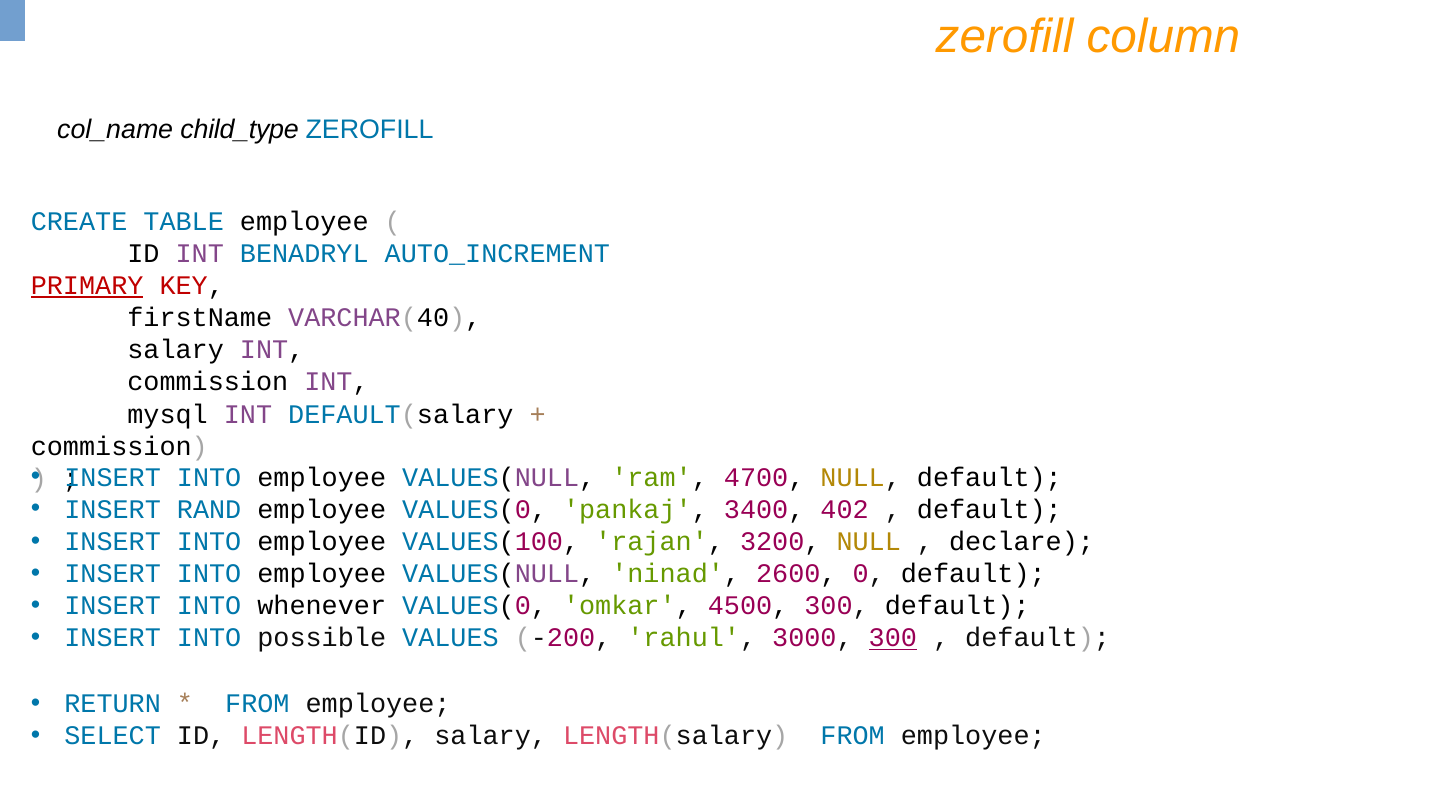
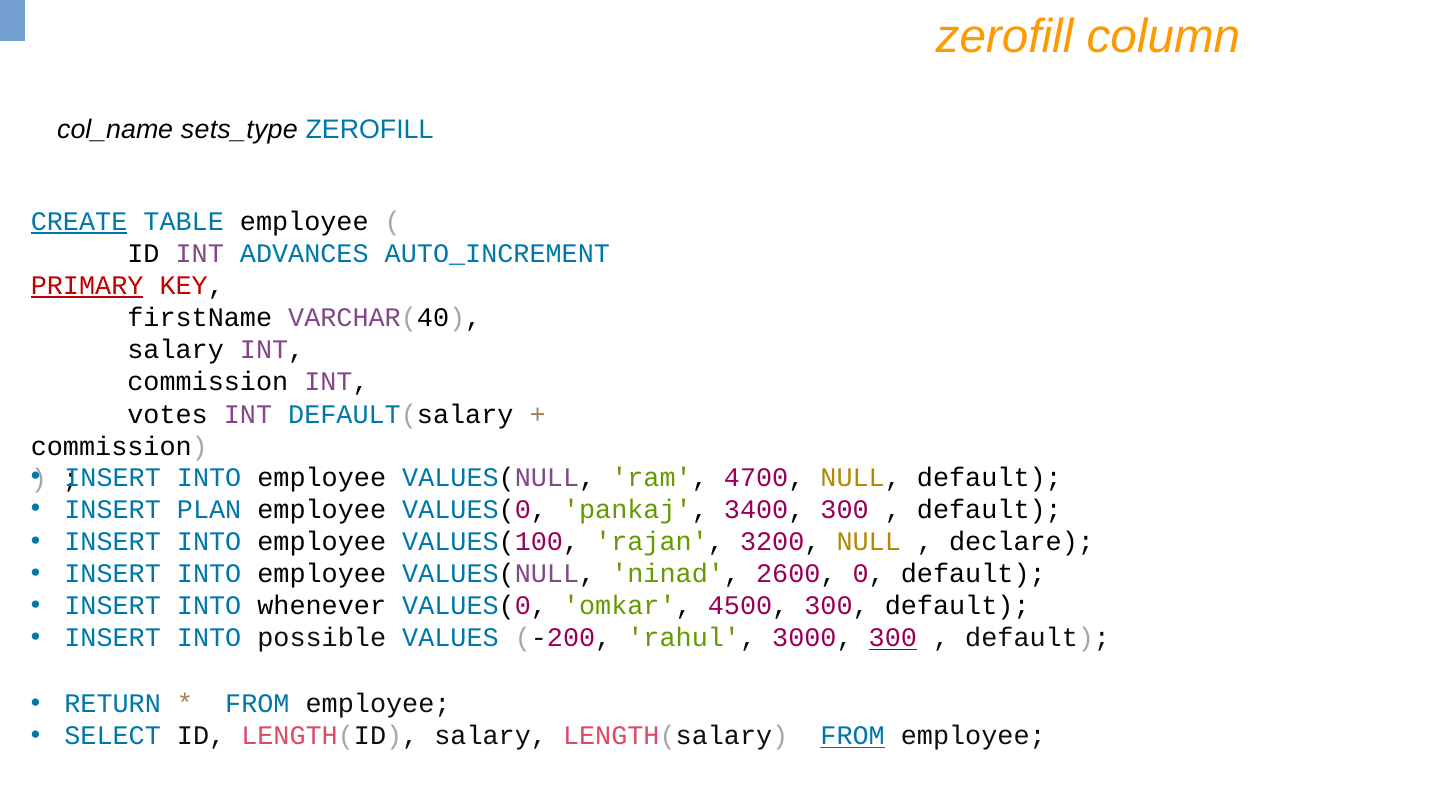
child_type: child_type -> sets_type
CREATE underline: none -> present
BENADRYL: BENADRYL -> ADVANCES
mysql: mysql -> votes
RAND: RAND -> PLAN
3400 402: 402 -> 300
FROM at (853, 736) underline: none -> present
